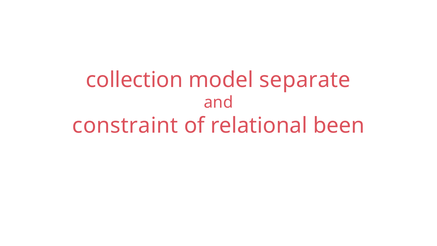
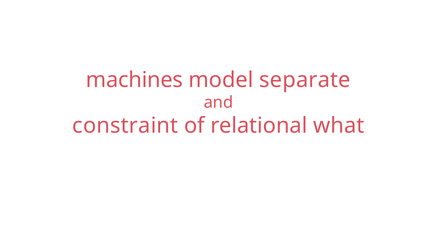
collection: collection -> machines
been: been -> what
